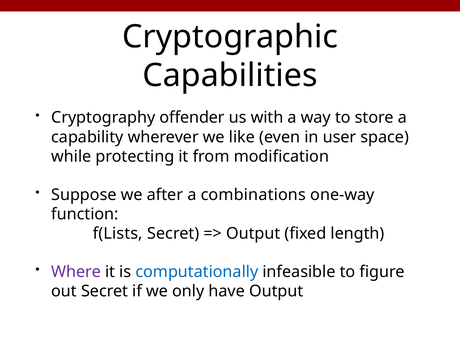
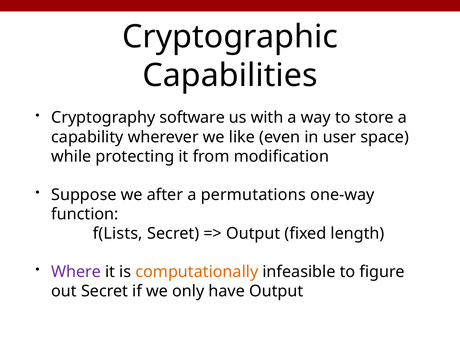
offender: offender -> software
combinations: combinations -> permutations
computationally colour: blue -> orange
